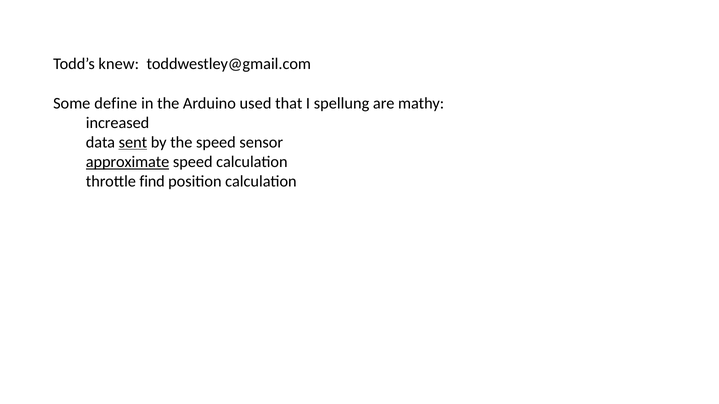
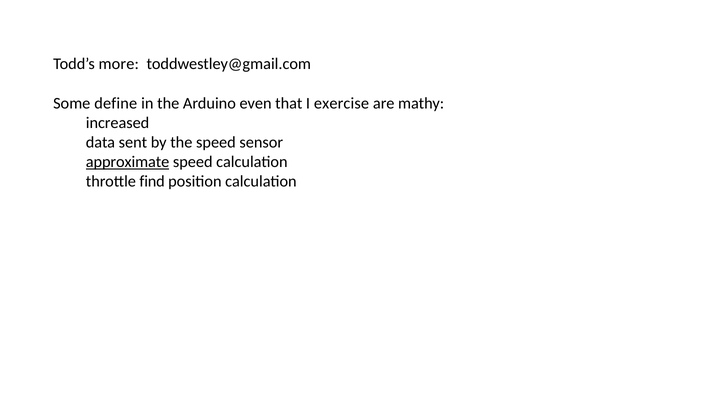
knew: knew -> more
used: used -> even
spellung: spellung -> exercise
sent underline: present -> none
